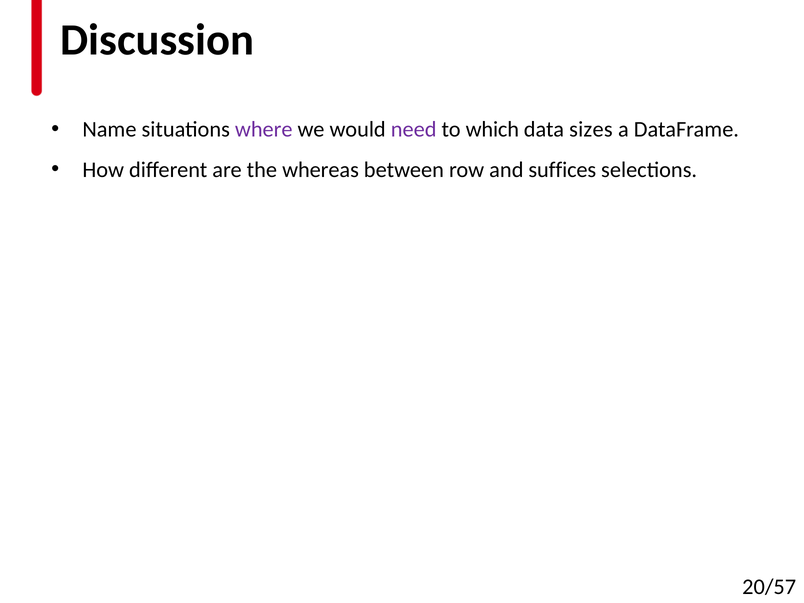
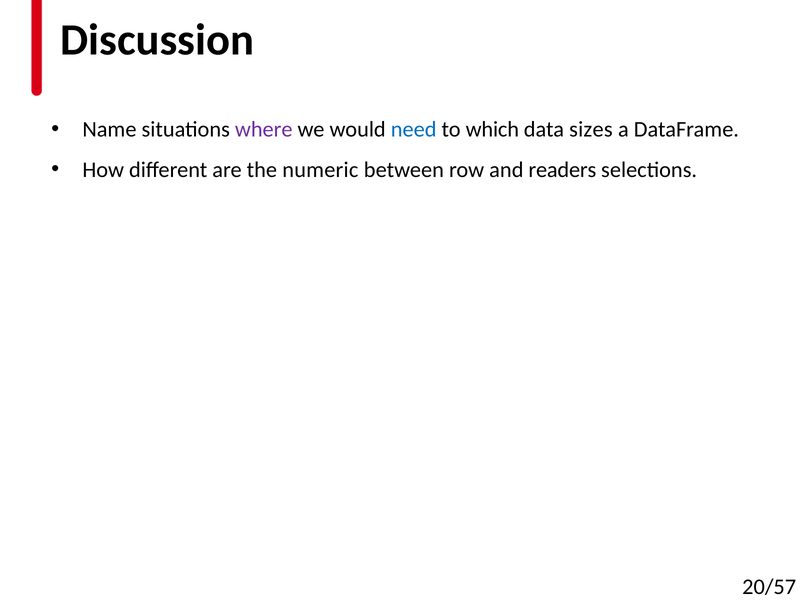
need colour: purple -> blue
whereas: whereas -> numeric
suffices: suffices -> readers
